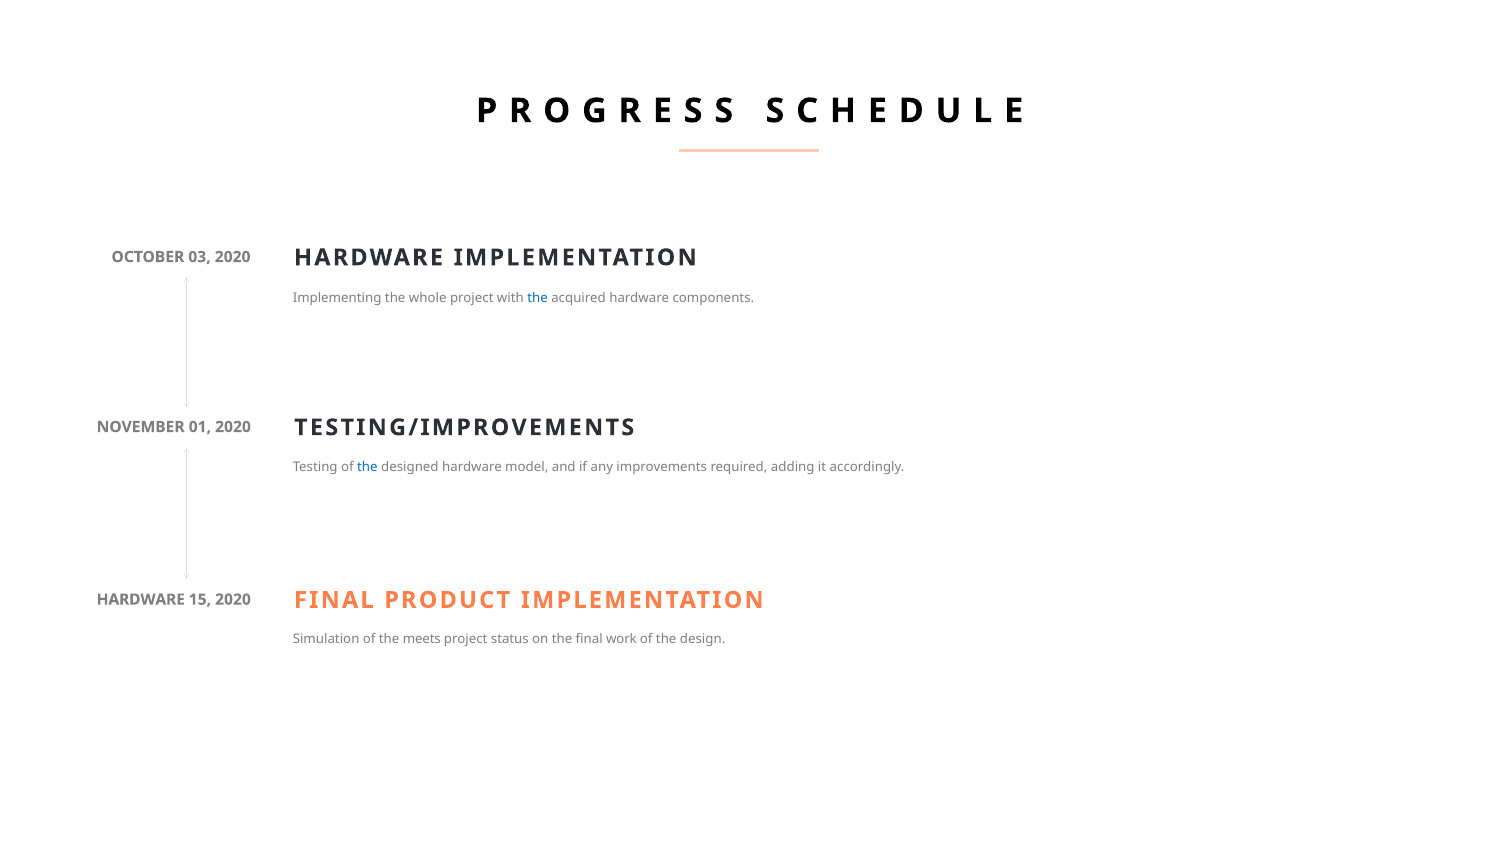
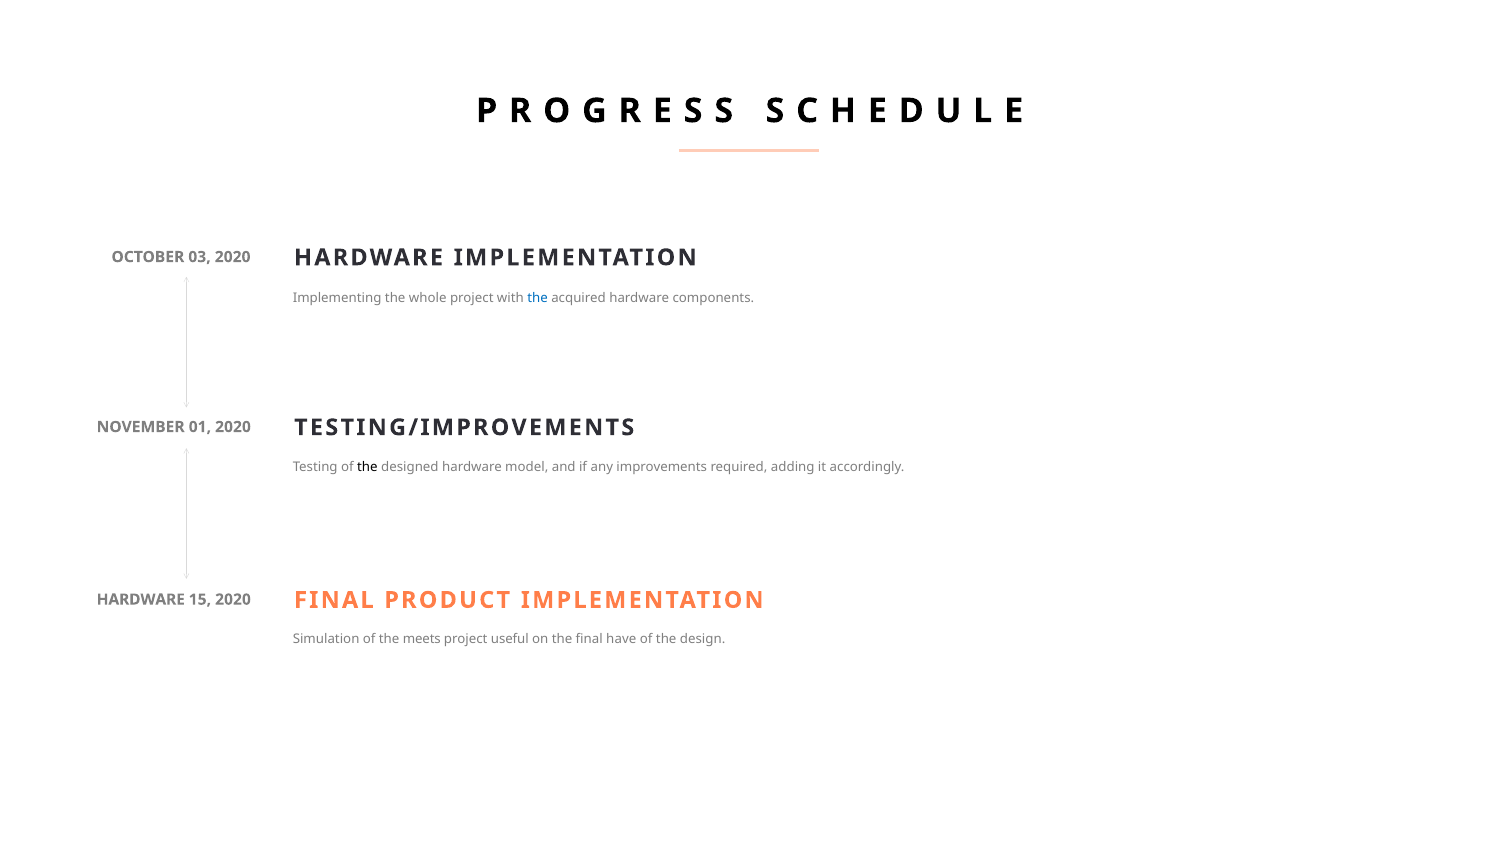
the at (367, 467) colour: blue -> black
status: status -> useful
work: work -> have
